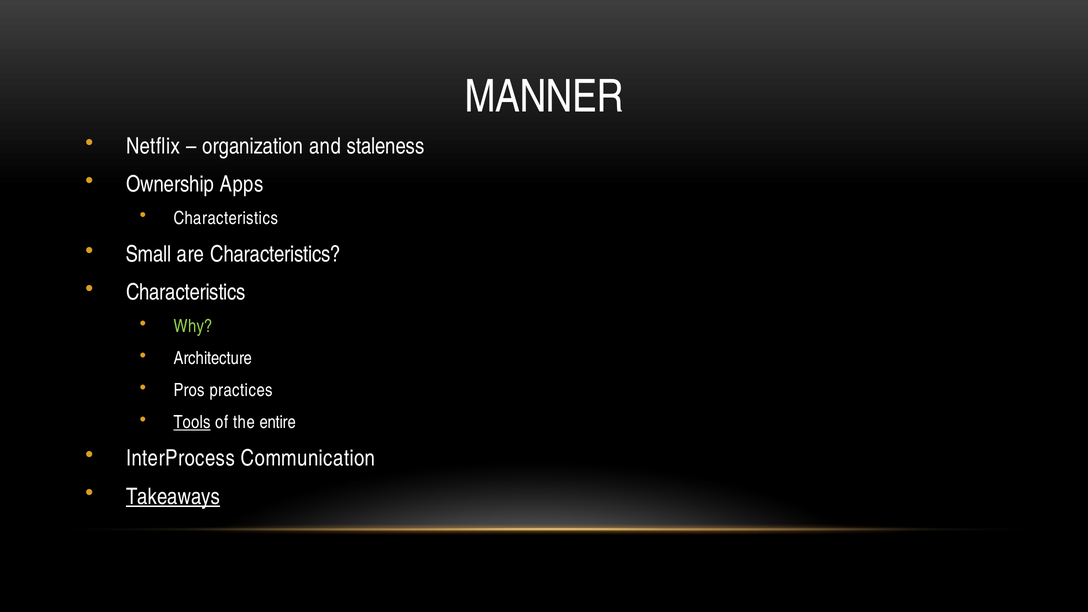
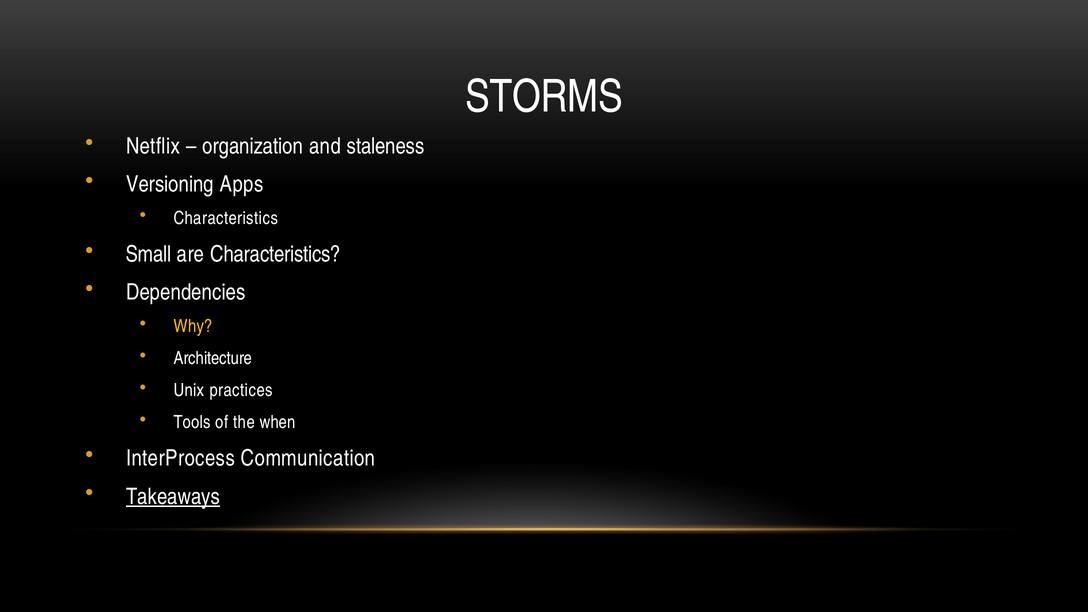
MANNER: MANNER -> STORMS
Ownership: Ownership -> Versioning
Characteristics at (186, 292): Characteristics -> Dependencies
Why colour: light green -> yellow
Pros: Pros -> Unix
Tools underline: present -> none
entire: entire -> when
